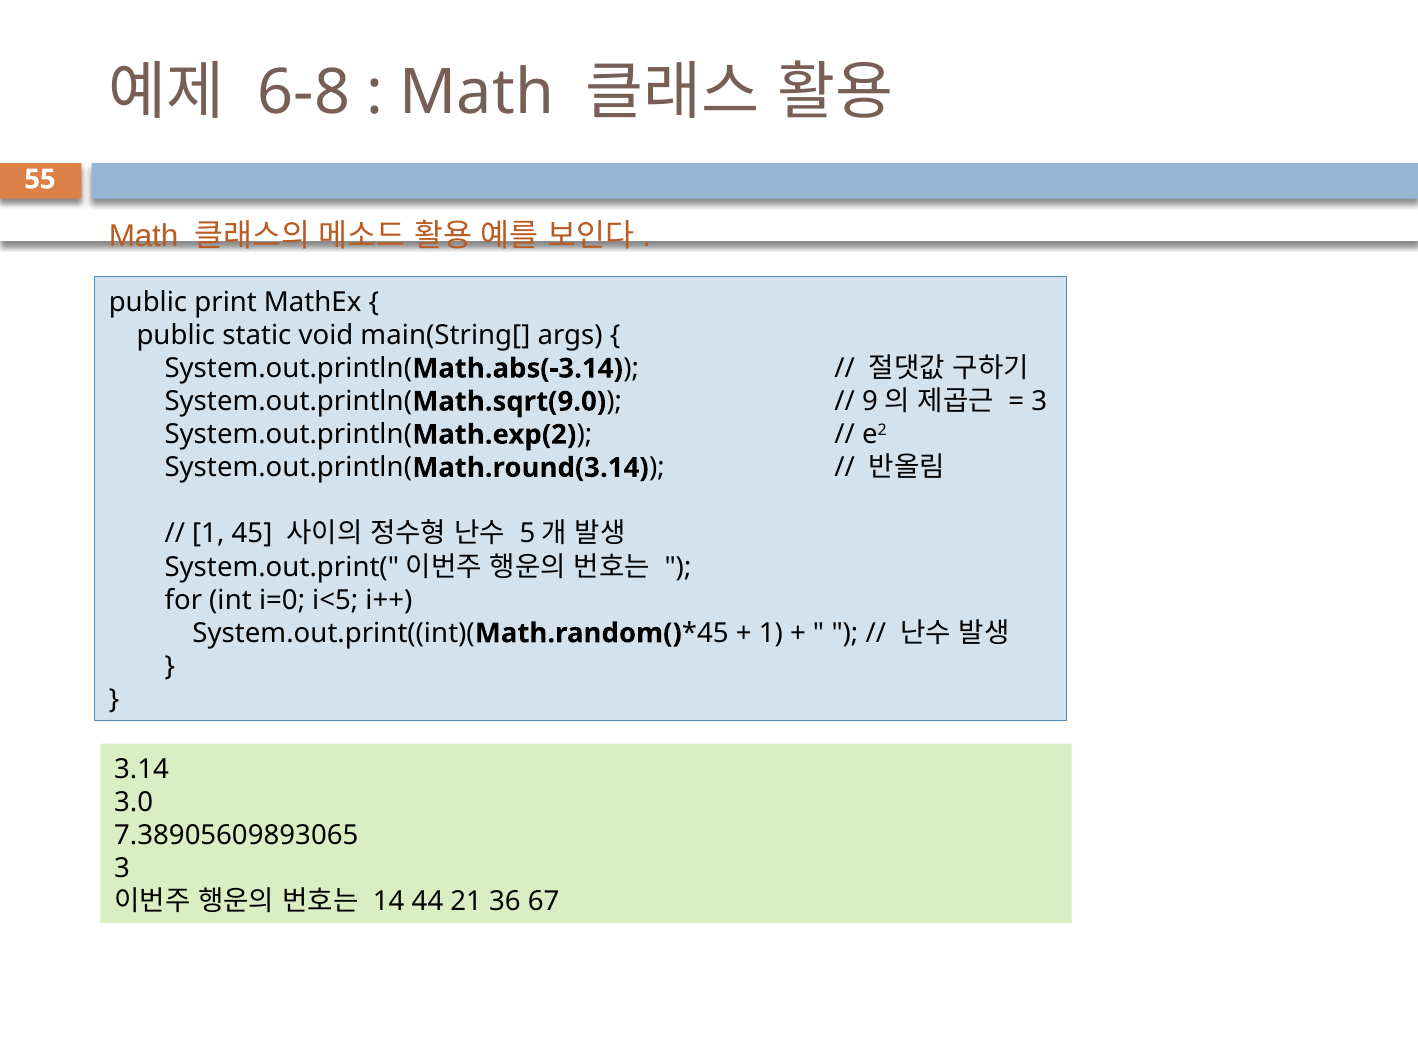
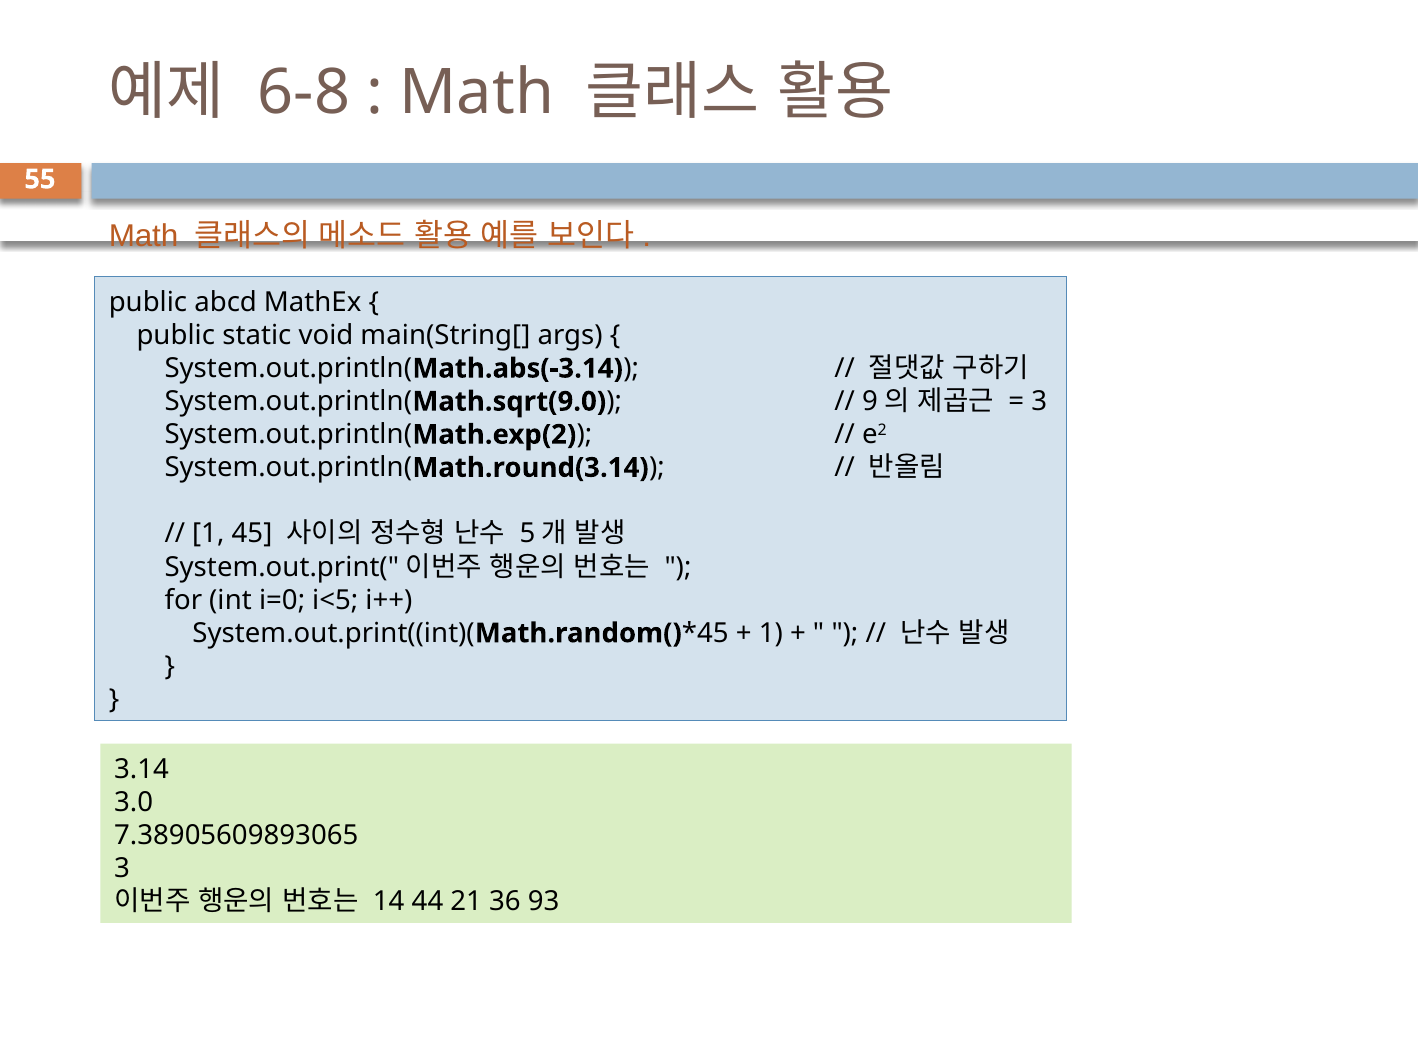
print: print -> abcd
67: 67 -> 93
